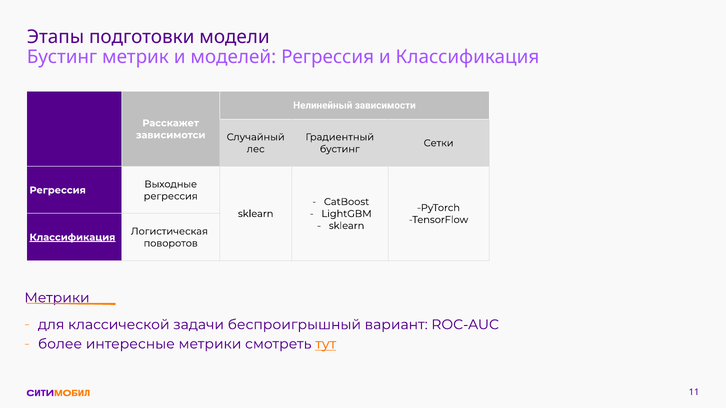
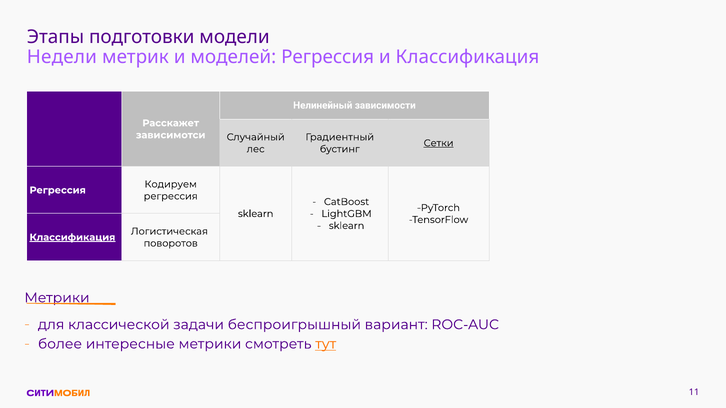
Бустинг at (62, 57): Бустинг -> Недели
Сетки underline: none -> present
Выходные: Выходные -> Кодируем
